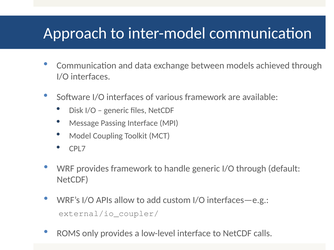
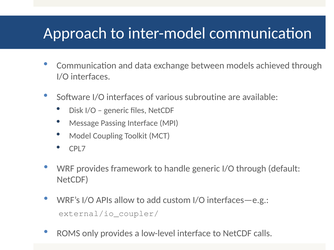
various framework: framework -> subroutine
